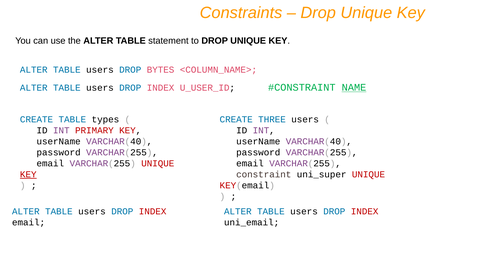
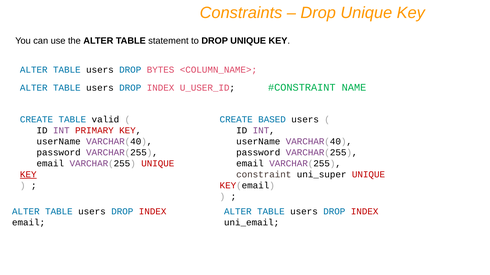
NAME underline: present -> none
types: types -> valid
THREE: THREE -> BASED
